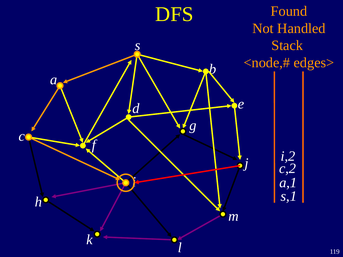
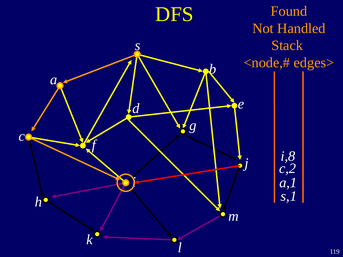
i,2: i,2 -> i,8
